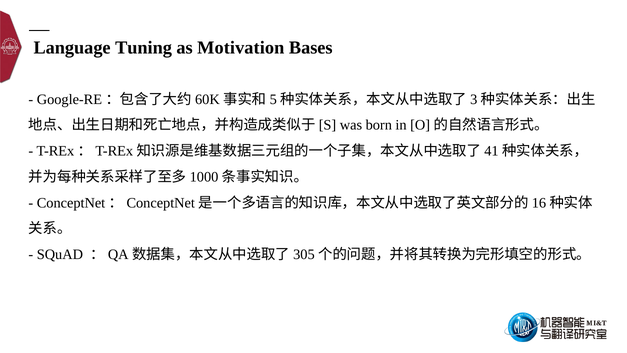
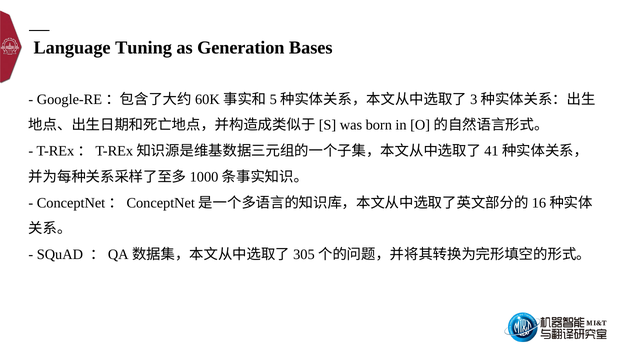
Motivation: Motivation -> Generation
